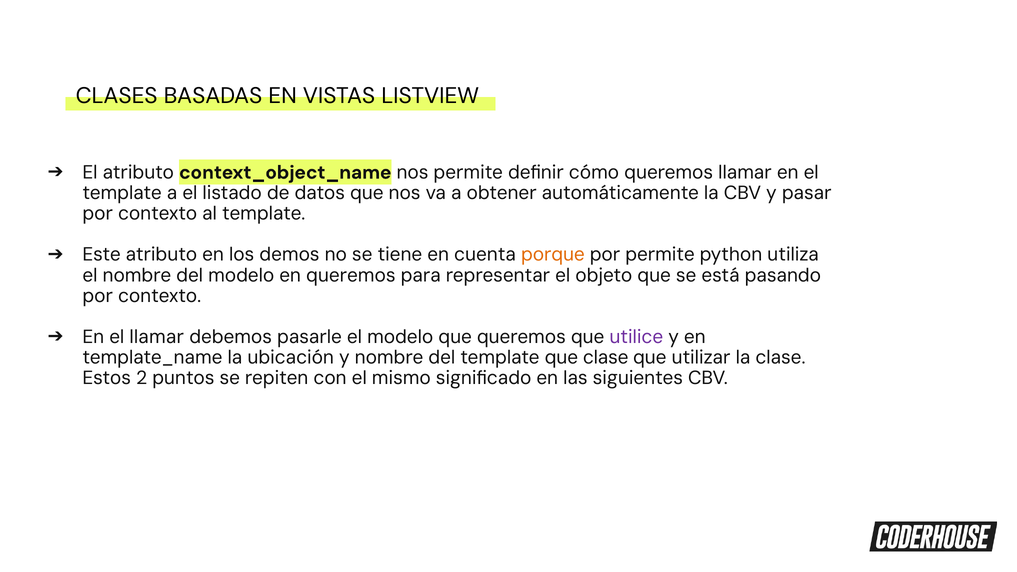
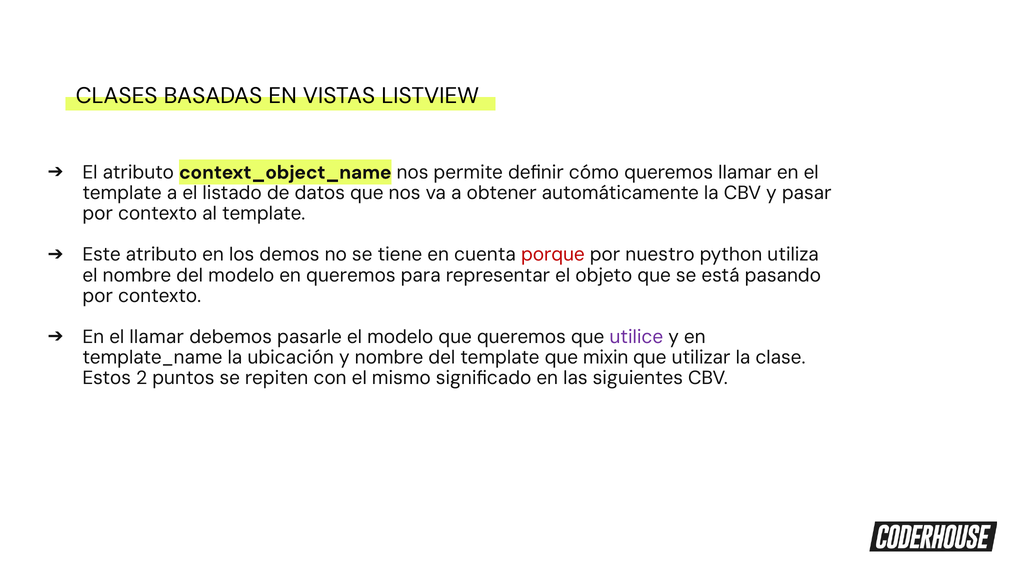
porque colour: orange -> red
por permite: permite -> nuestro
que clase: clase -> mixin
